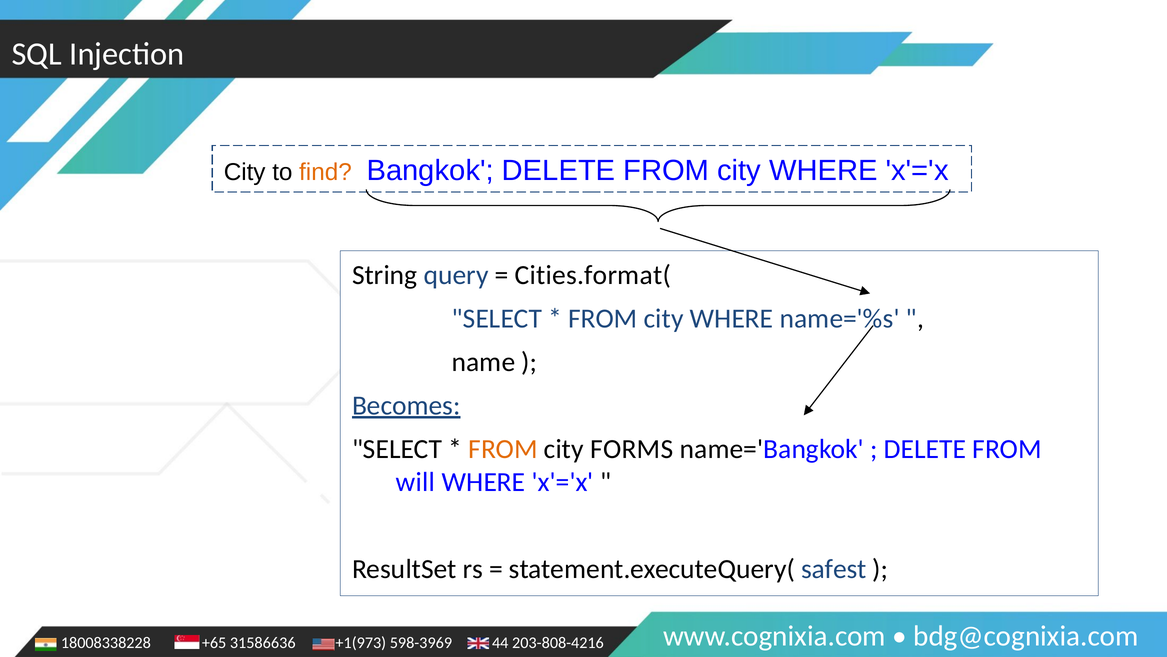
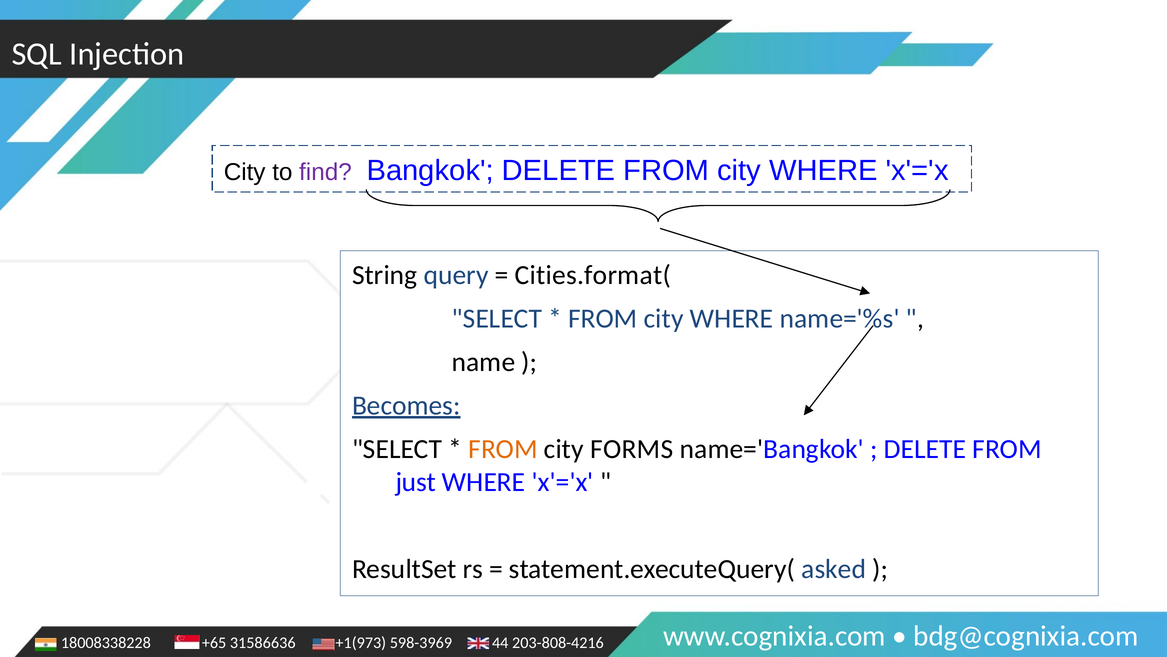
find colour: orange -> purple
will: will -> just
safest: safest -> asked
